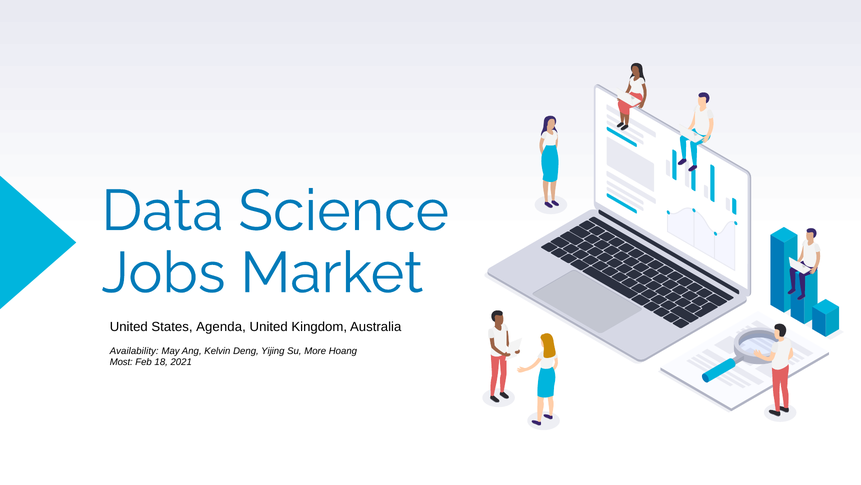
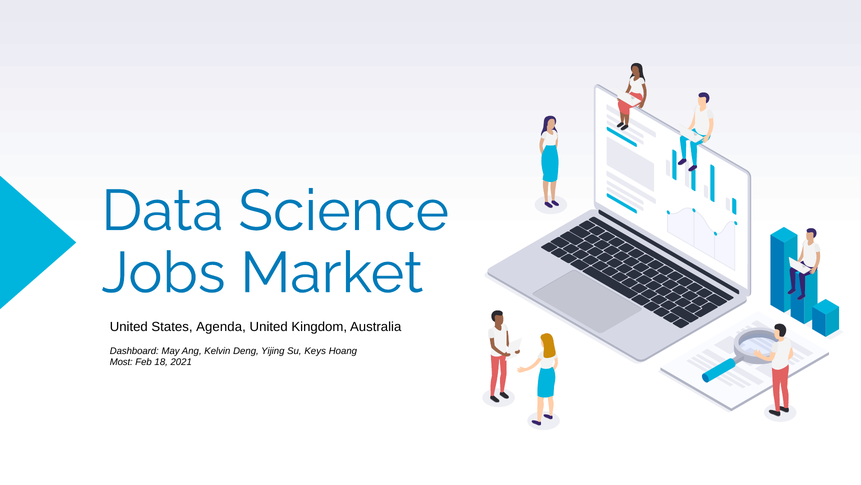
Availability: Availability -> Dashboard
More: More -> Keys
